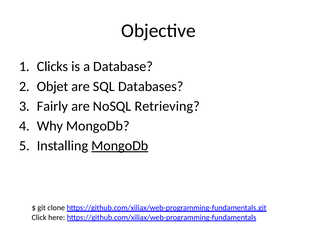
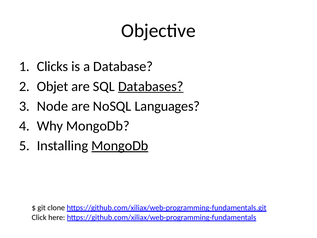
Databases underline: none -> present
Fairly: Fairly -> Node
Retrieving: Retrieving -> Languages
